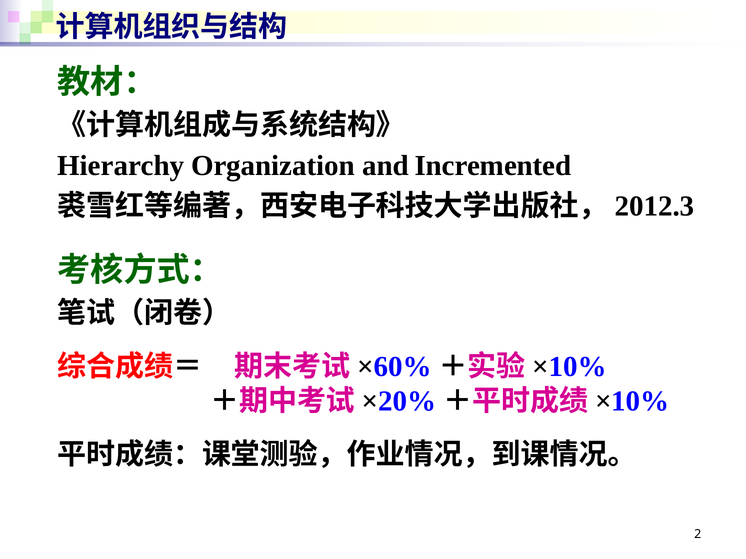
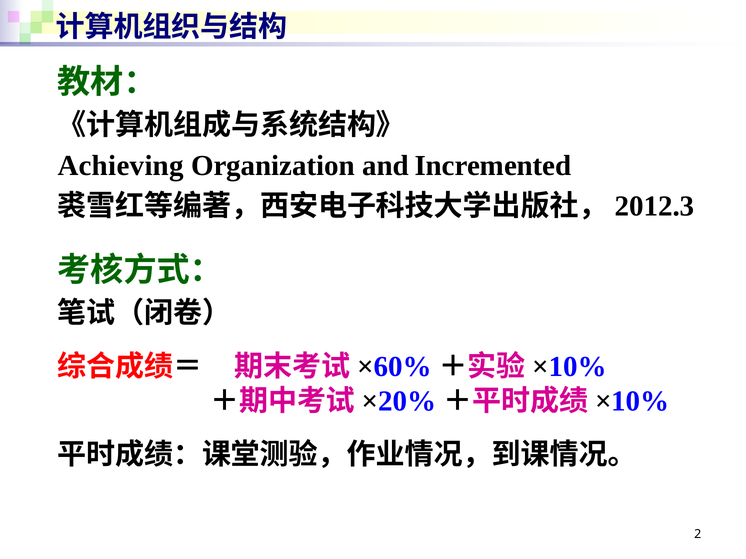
Hierarchy: Hierarchy -> Achieving
